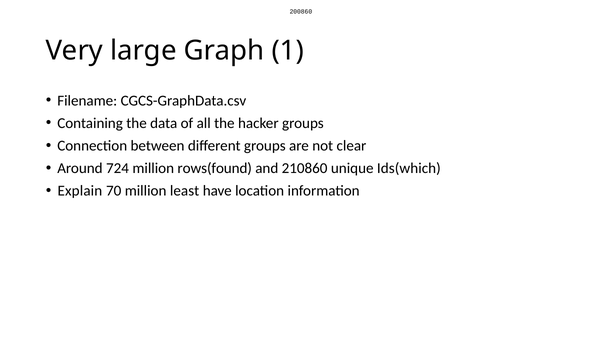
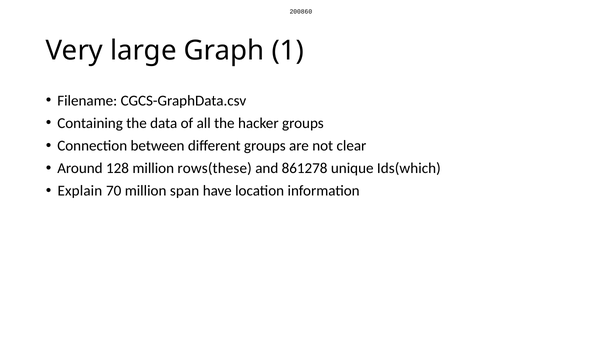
724: 724 -> 128
rows(found: rows(found -> rows(these
210860: 210860 -> 861278
least: least -> span
